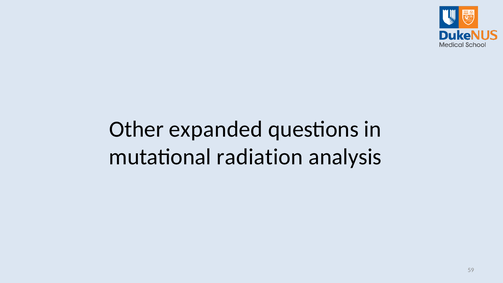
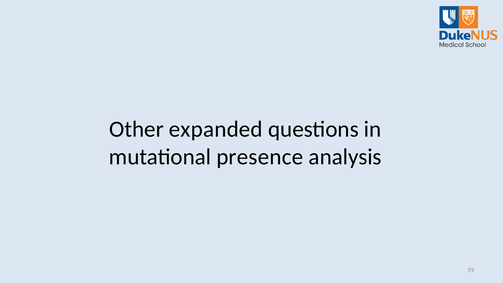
radiation: radiation -> presence
